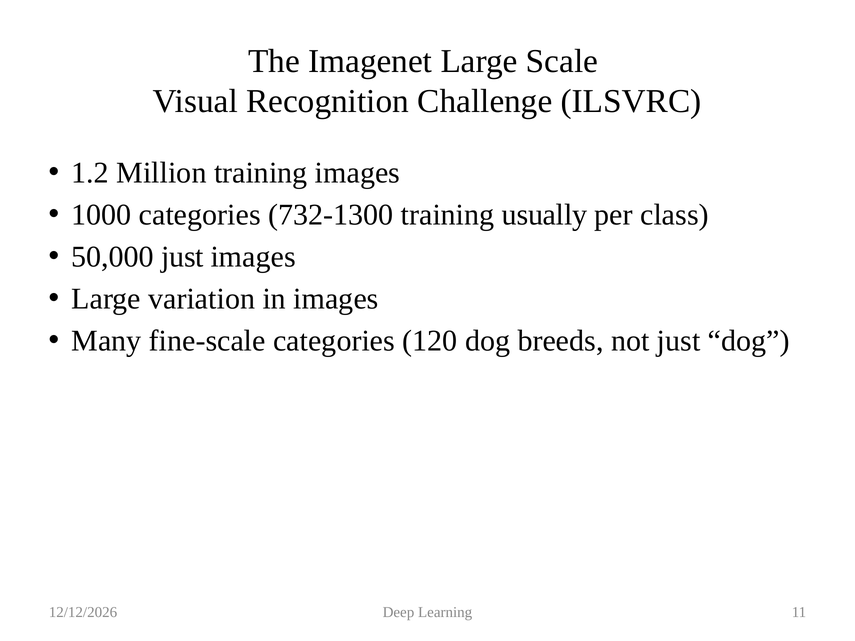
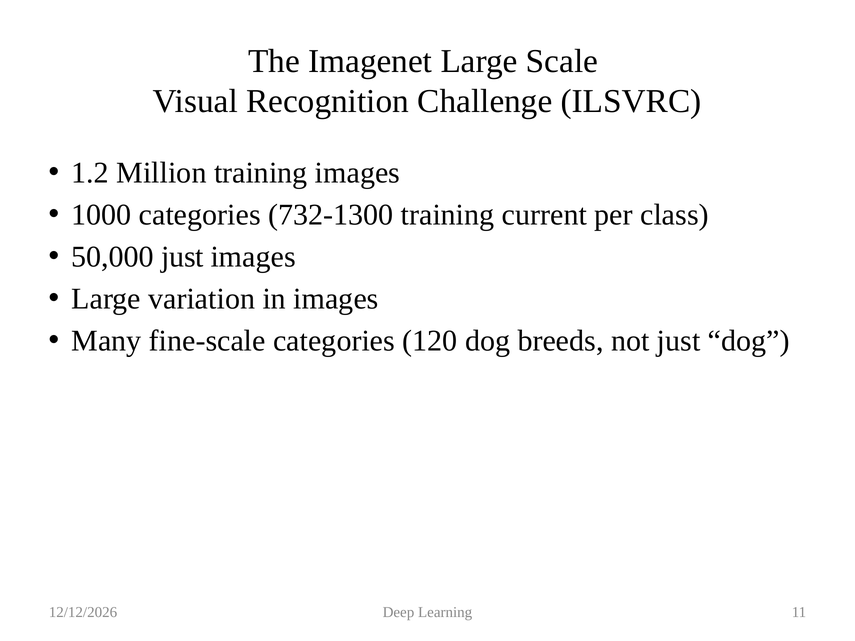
usually: usually -> current
